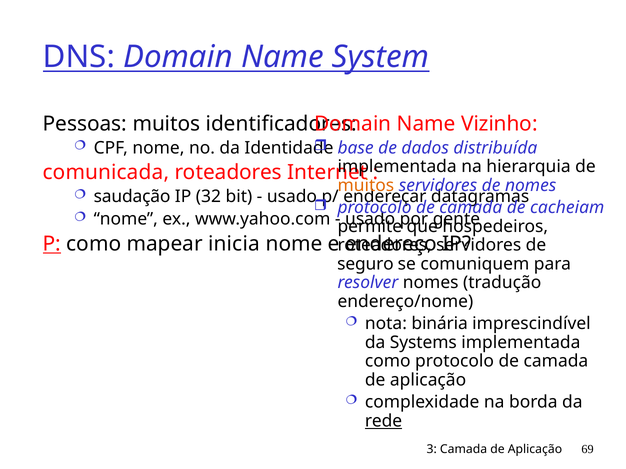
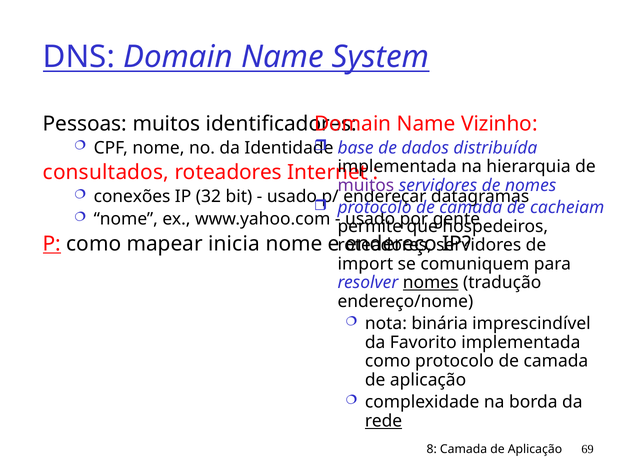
comunicada: comunicada -> consultados
muitos at (366, 186) colour: orange -> purple
saudação: saudação -> conexões
seguro: seguro -> import
nomes at (431, 283) underline: none -> present
Systems: Systems -> Favorito
3: 3 -> 8
